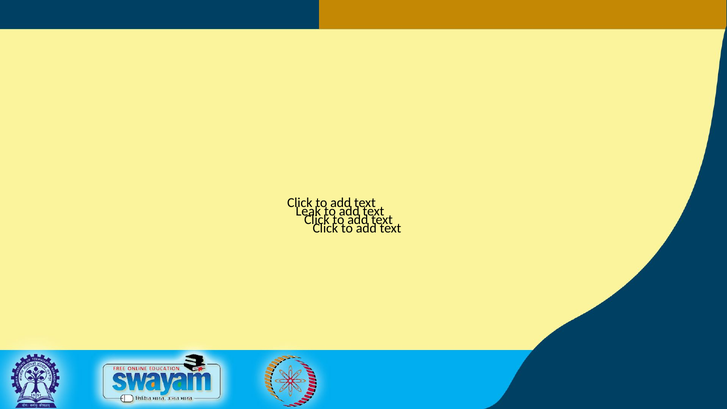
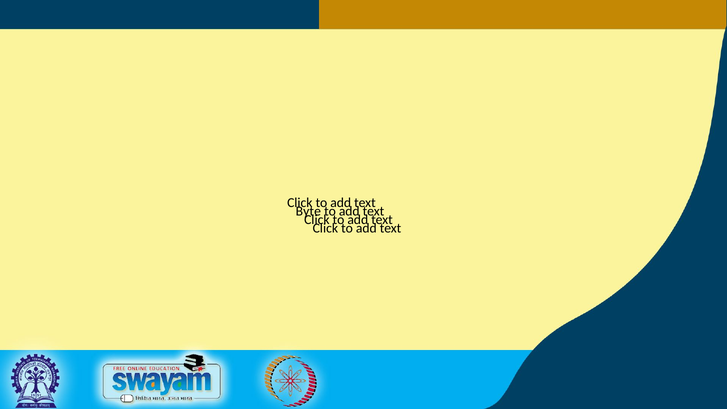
Leak: Leak -> Byte
